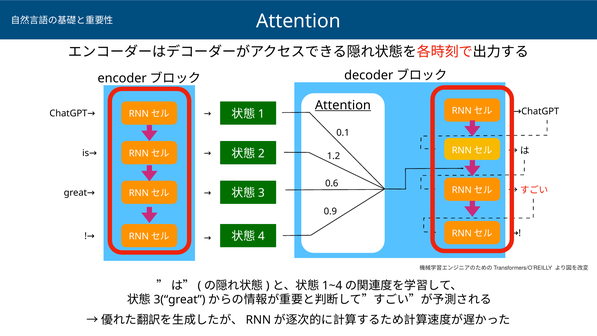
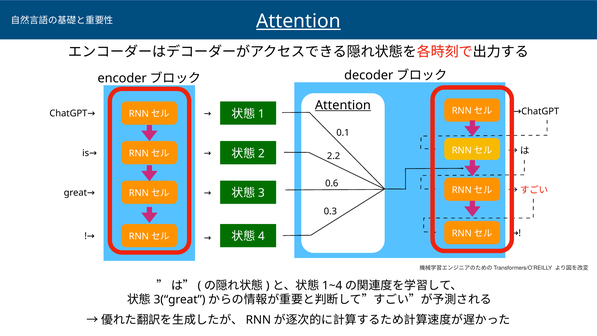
Attention at (298, 21) underline: none -> present
1.2: 1.2 -> 2.2
0.9: 0.9 -> 0.3
